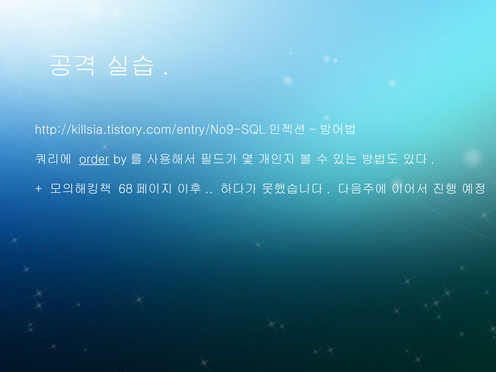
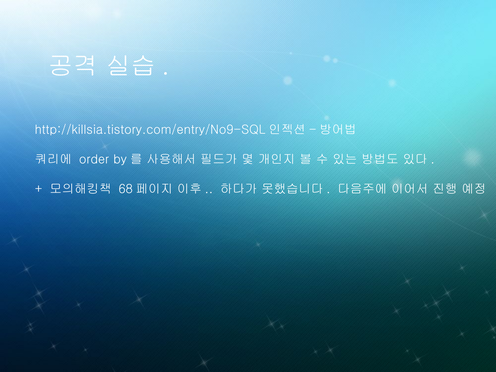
order underline: present -> none
